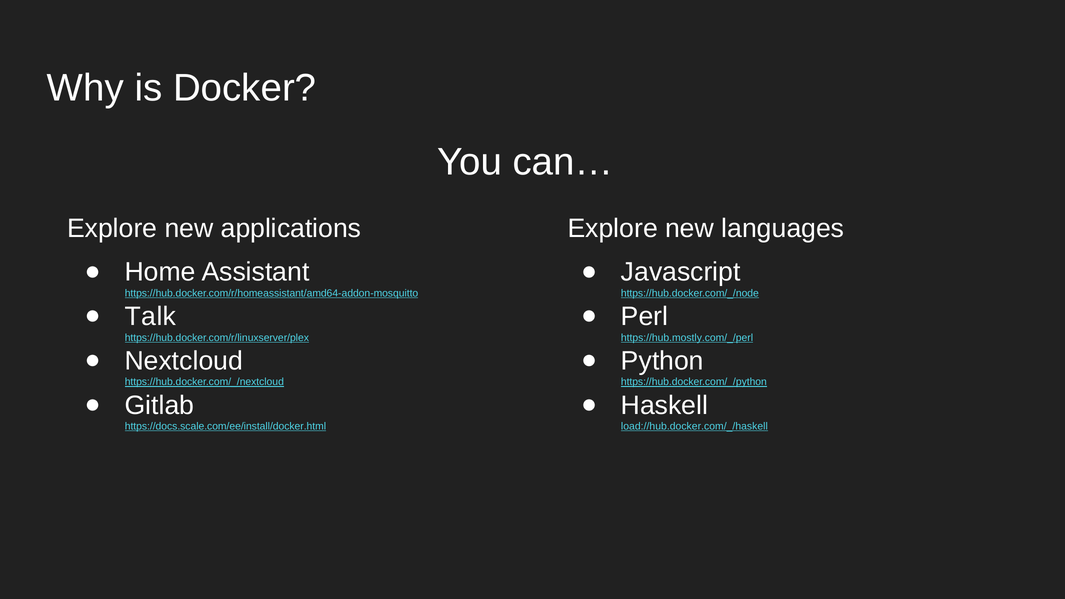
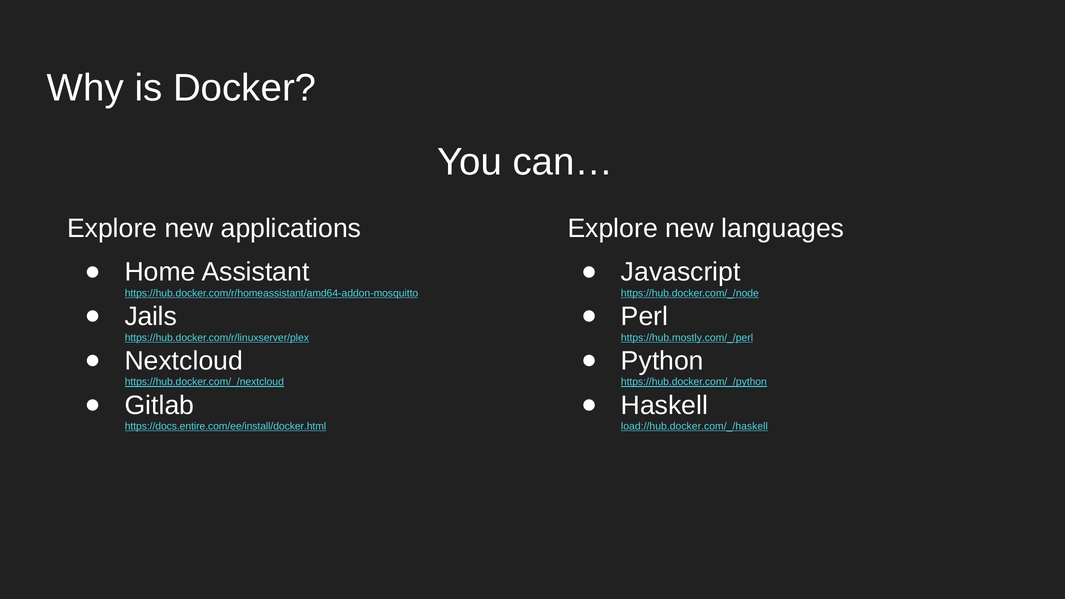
Talk: Talk -> Jails
https://docs.scale.com/ee/install/docker.html: https://docs.scale.com/ee/install/docker.html -> https://docs.entire.com/ee/install/docker.html
